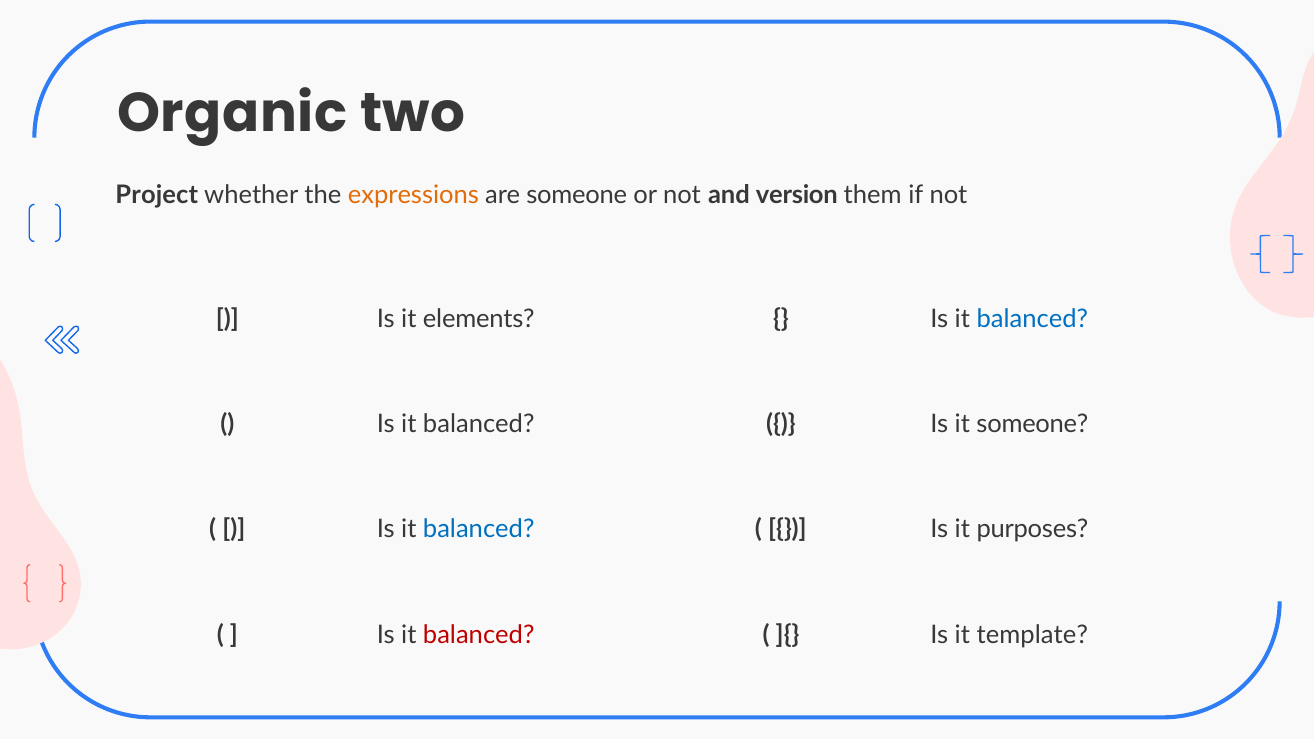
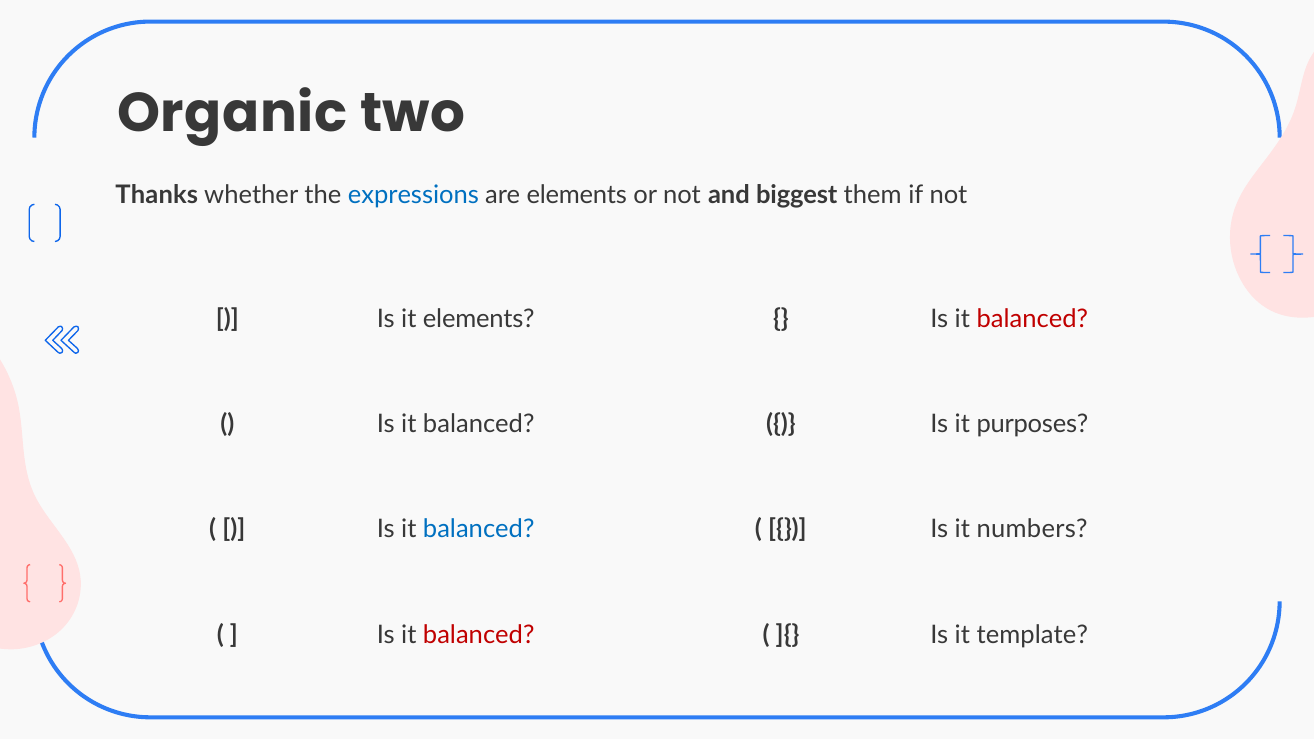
Project: Project -> Thanks
expressions colour: orange -> blue
are someone: someone -> elements
version: version -> biggest
balanced at (1032, 319) colour: blue -> red
it someone: someone -> purposes
purposes: purposes -> numbers
